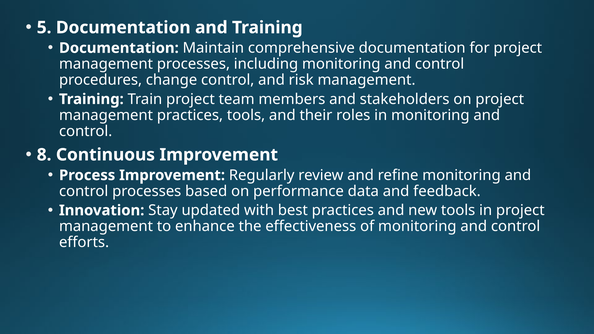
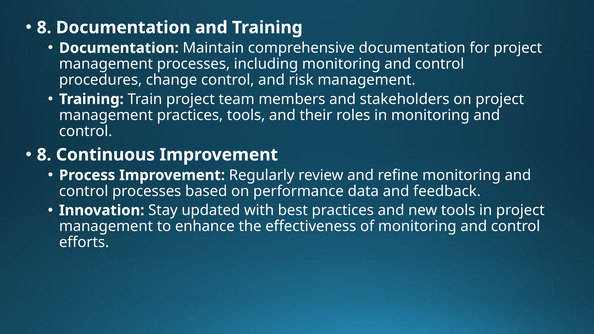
5 at (44, 28): 5 -> 8
